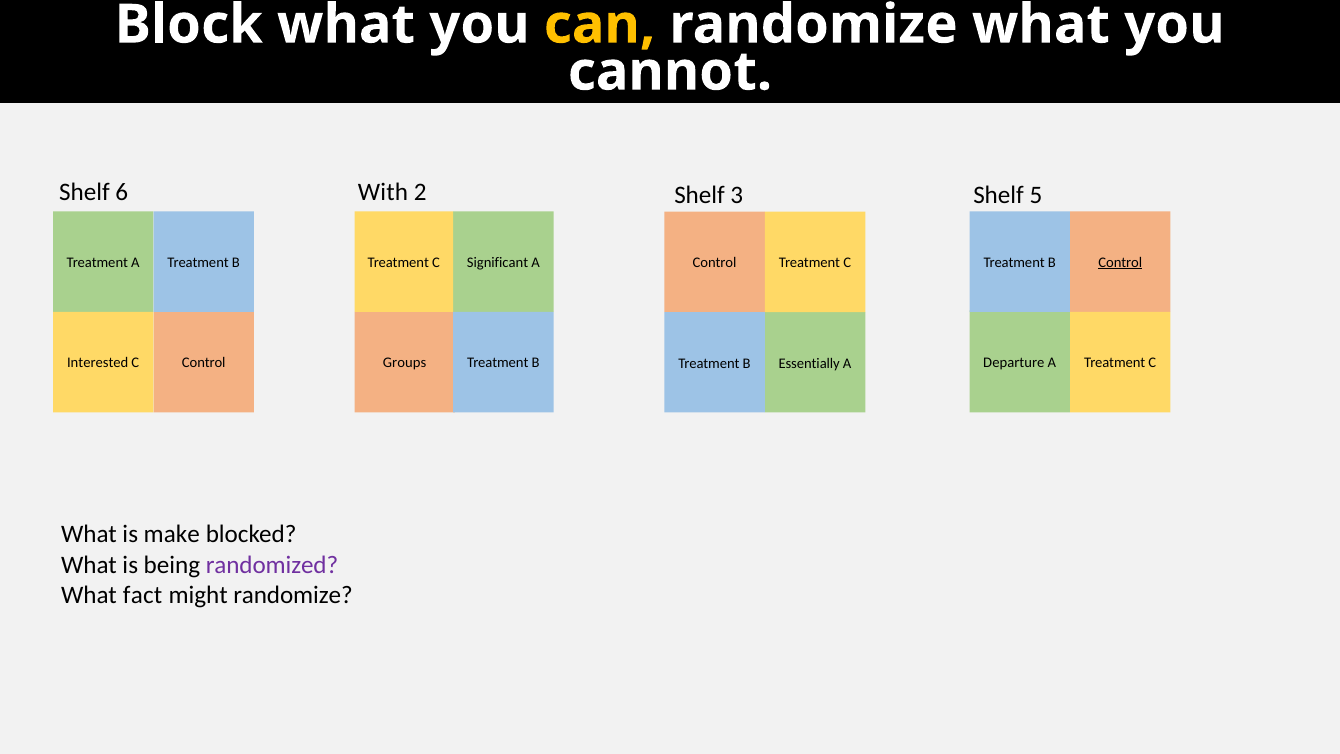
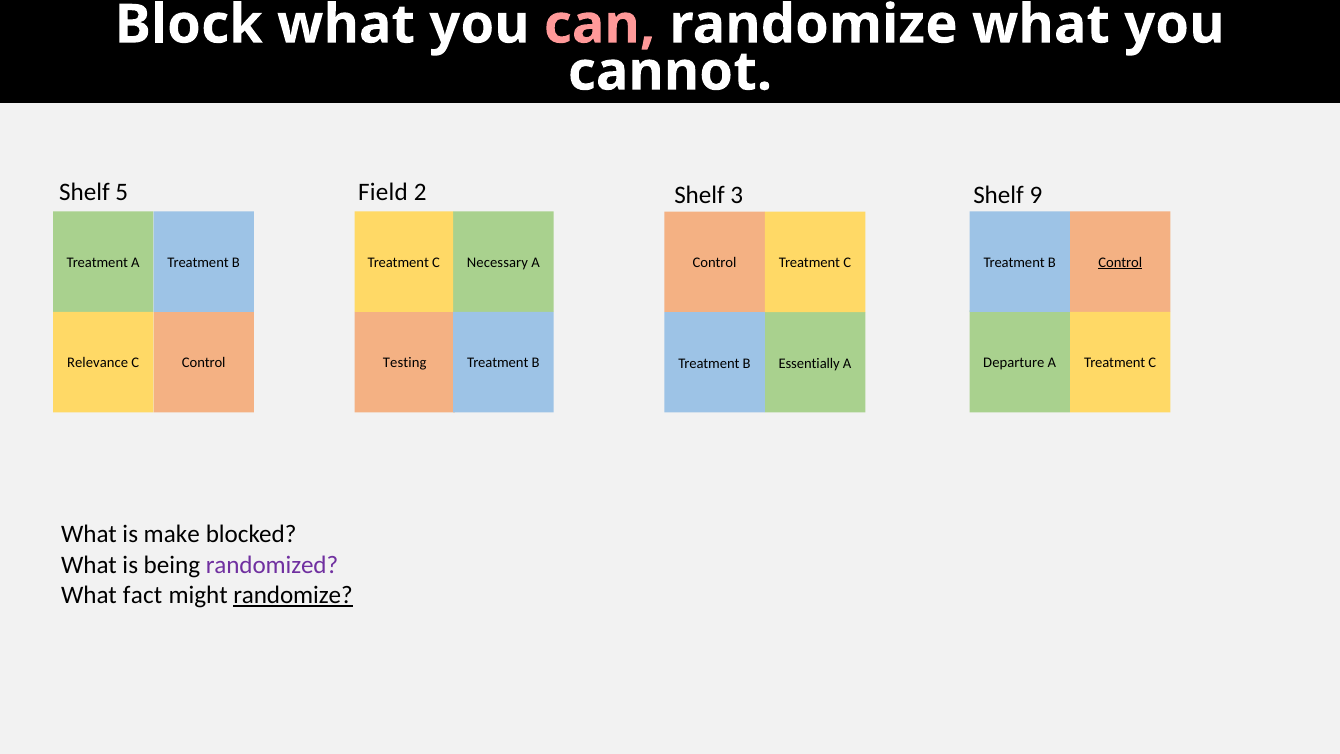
can colour: yellow -> pink
6: 6 -> 5
With: With -> Field
5: 5 -> 9
Significant: Significant -> Necessary
Interested: Interested -> Relevance
Groups: Groups -> Testing
randomize at (293, 595) underline: none -> present
